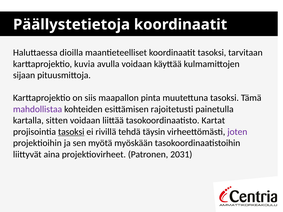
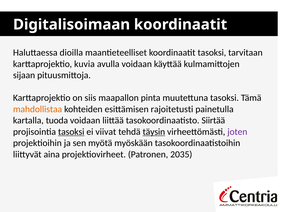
Päällystetietoja: Päällystetietoja -> Digitalisoimaan
mahdollistaa colour: purple -> orange
sitten: sitten -> tuoda
Kartat: Kartat -> Siirtää
rivillä: rivillä -> viivat
täysin underline: none -> present
2031: 2031 -> 2035
